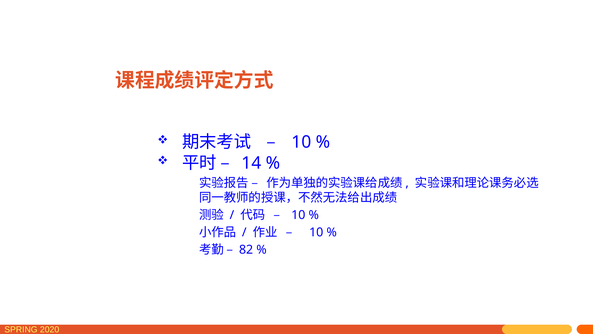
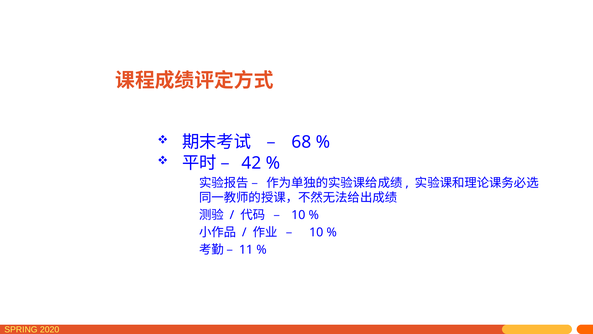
10 at (301, 142): 10 -> 68
14: 14 -> 42
82: 82 -> 11
